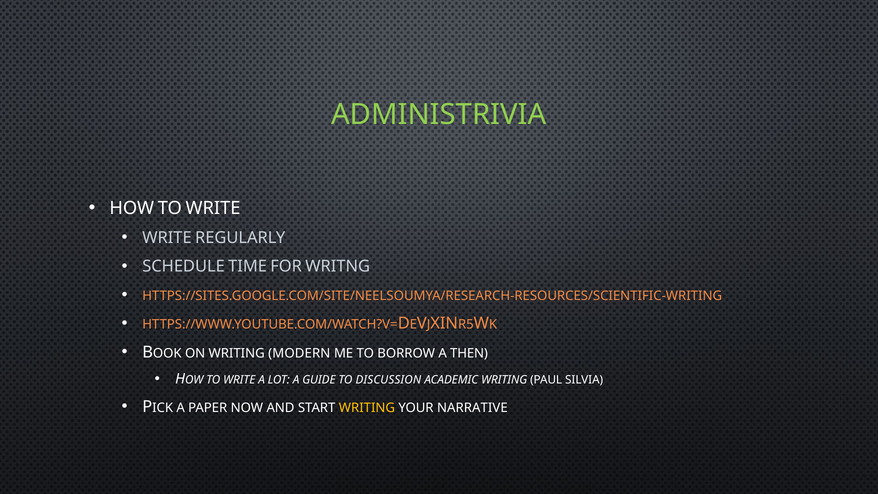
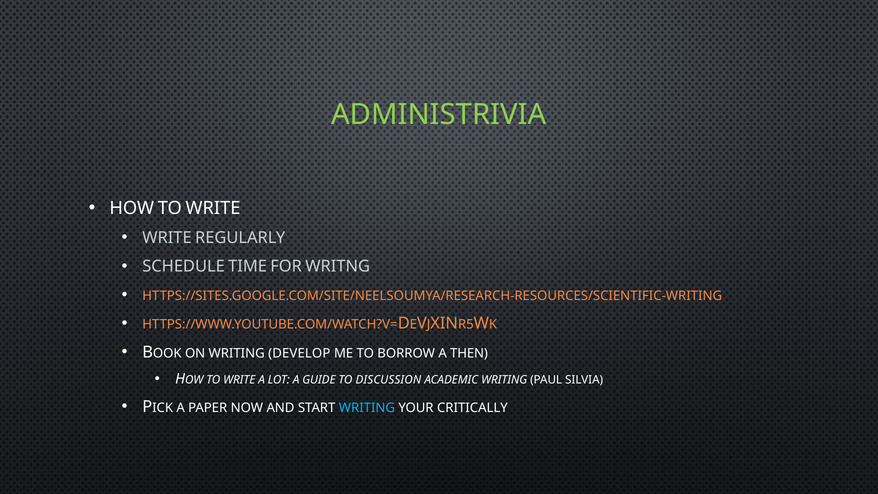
MODERN: MODERN -> DEVELOP
WRITING at (367, 408) colour: yellow -> light blue
NARRATIVE: NARRATIVE -> CRITICALLY
